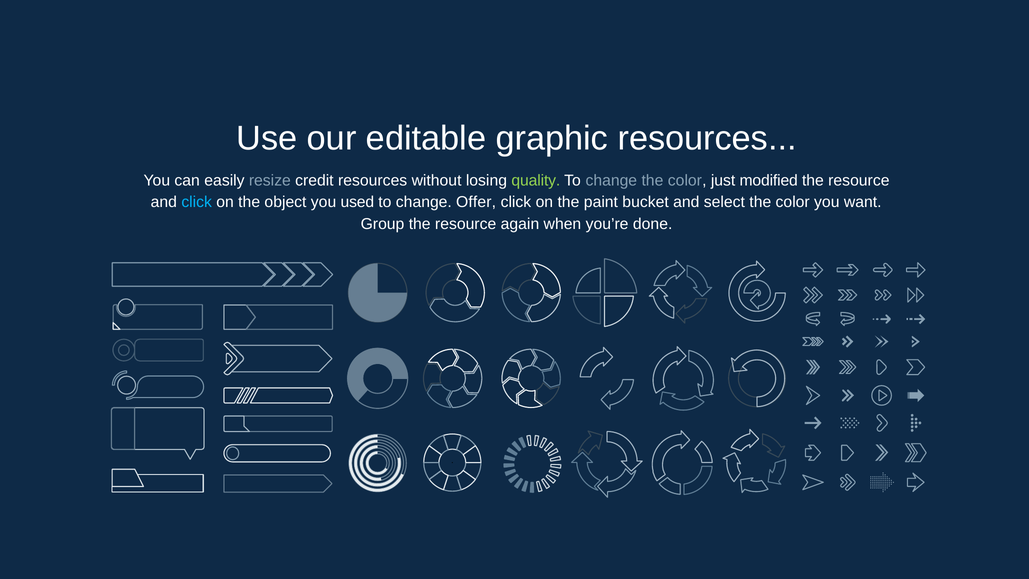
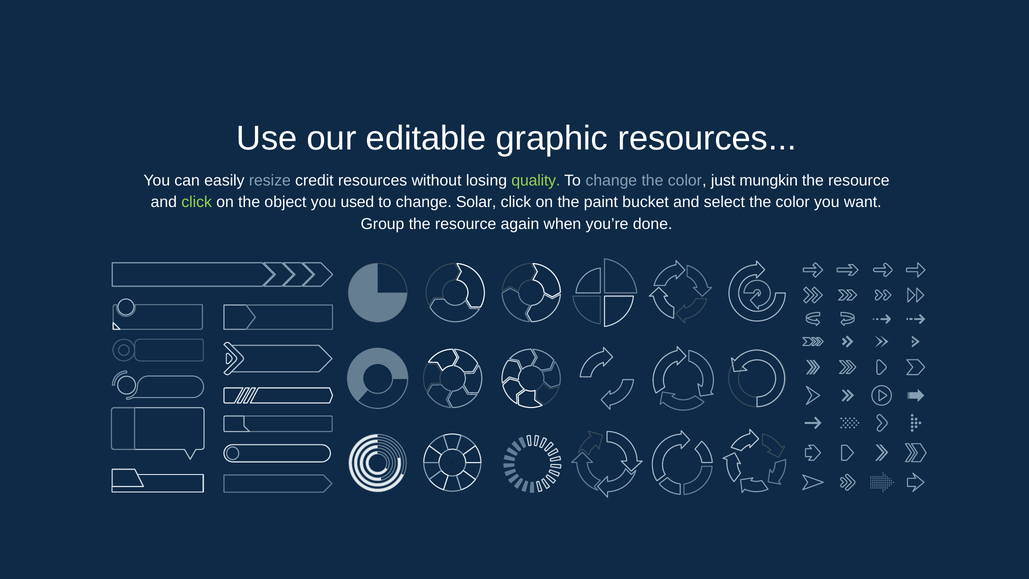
modified: modified -> mungkin
click at (197, 202) colour: light blue -> light green
Offer: Offer -> Solar
